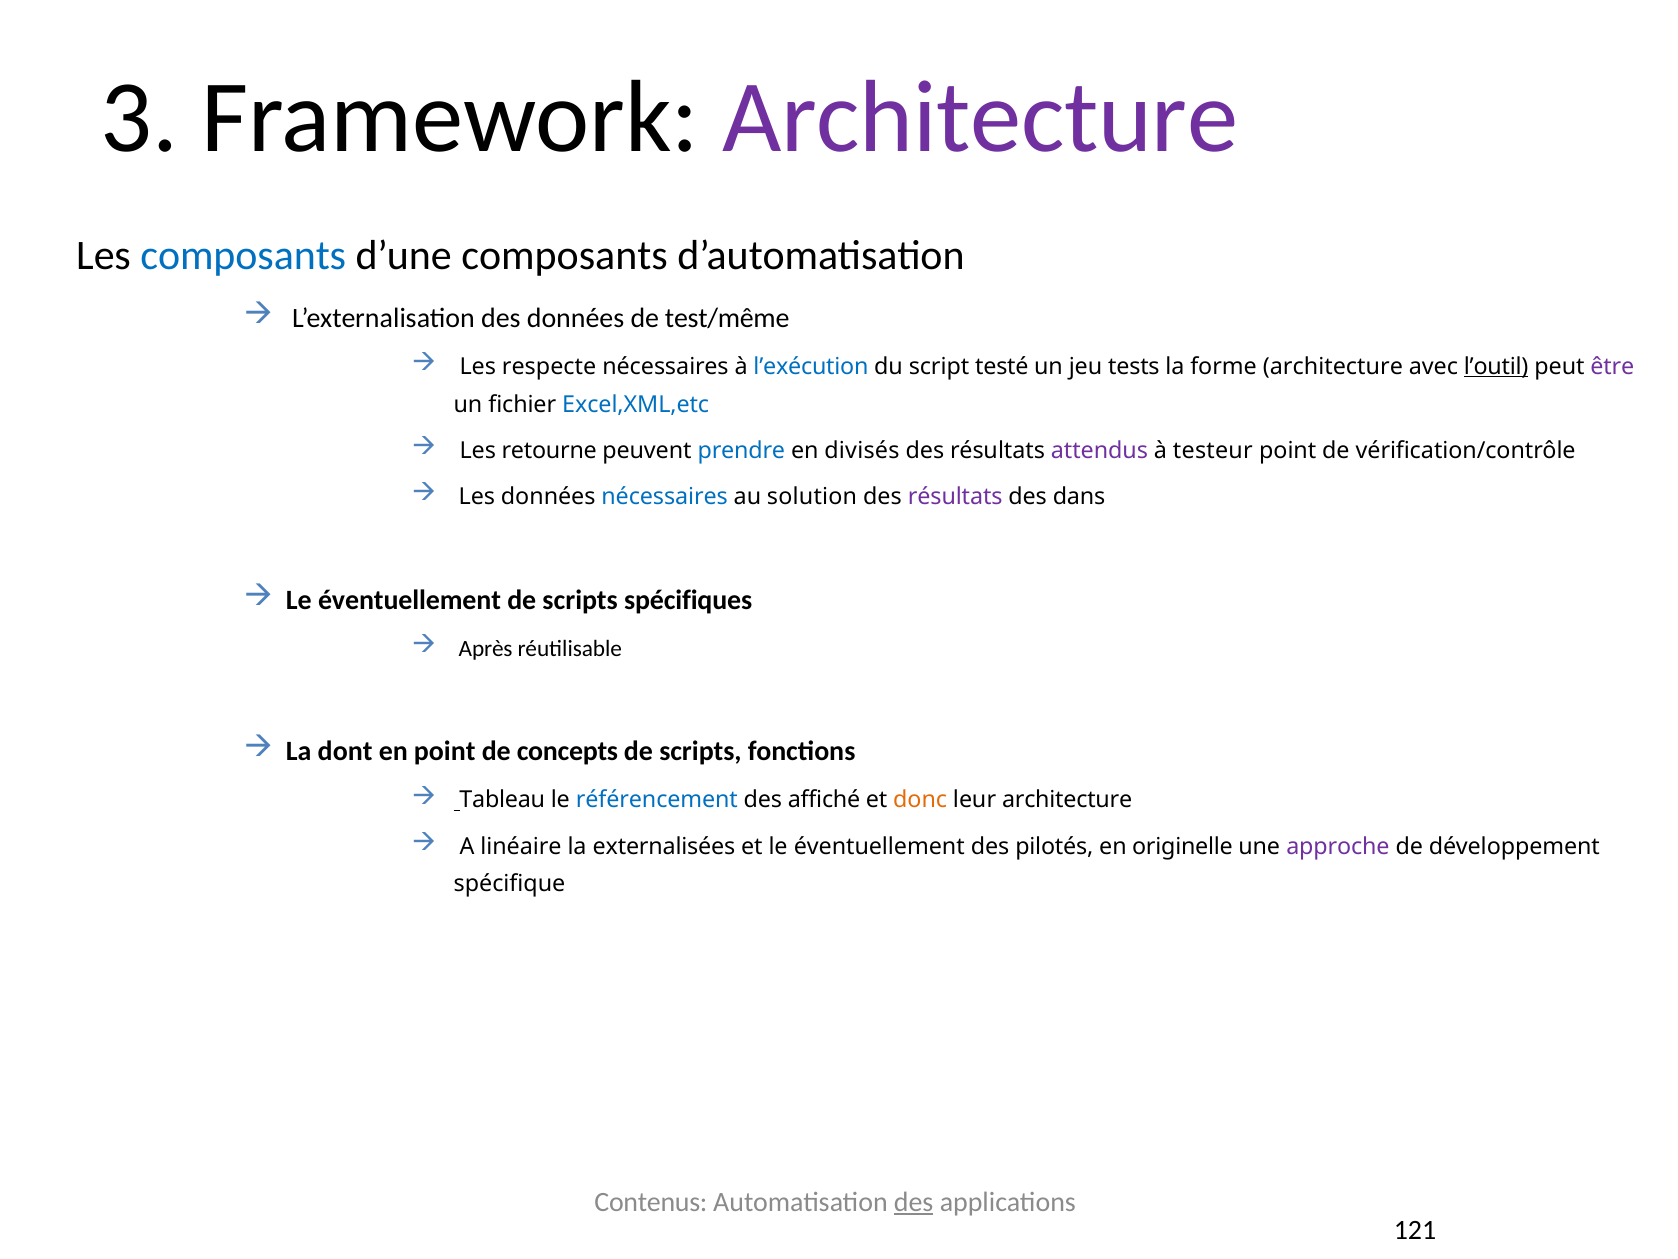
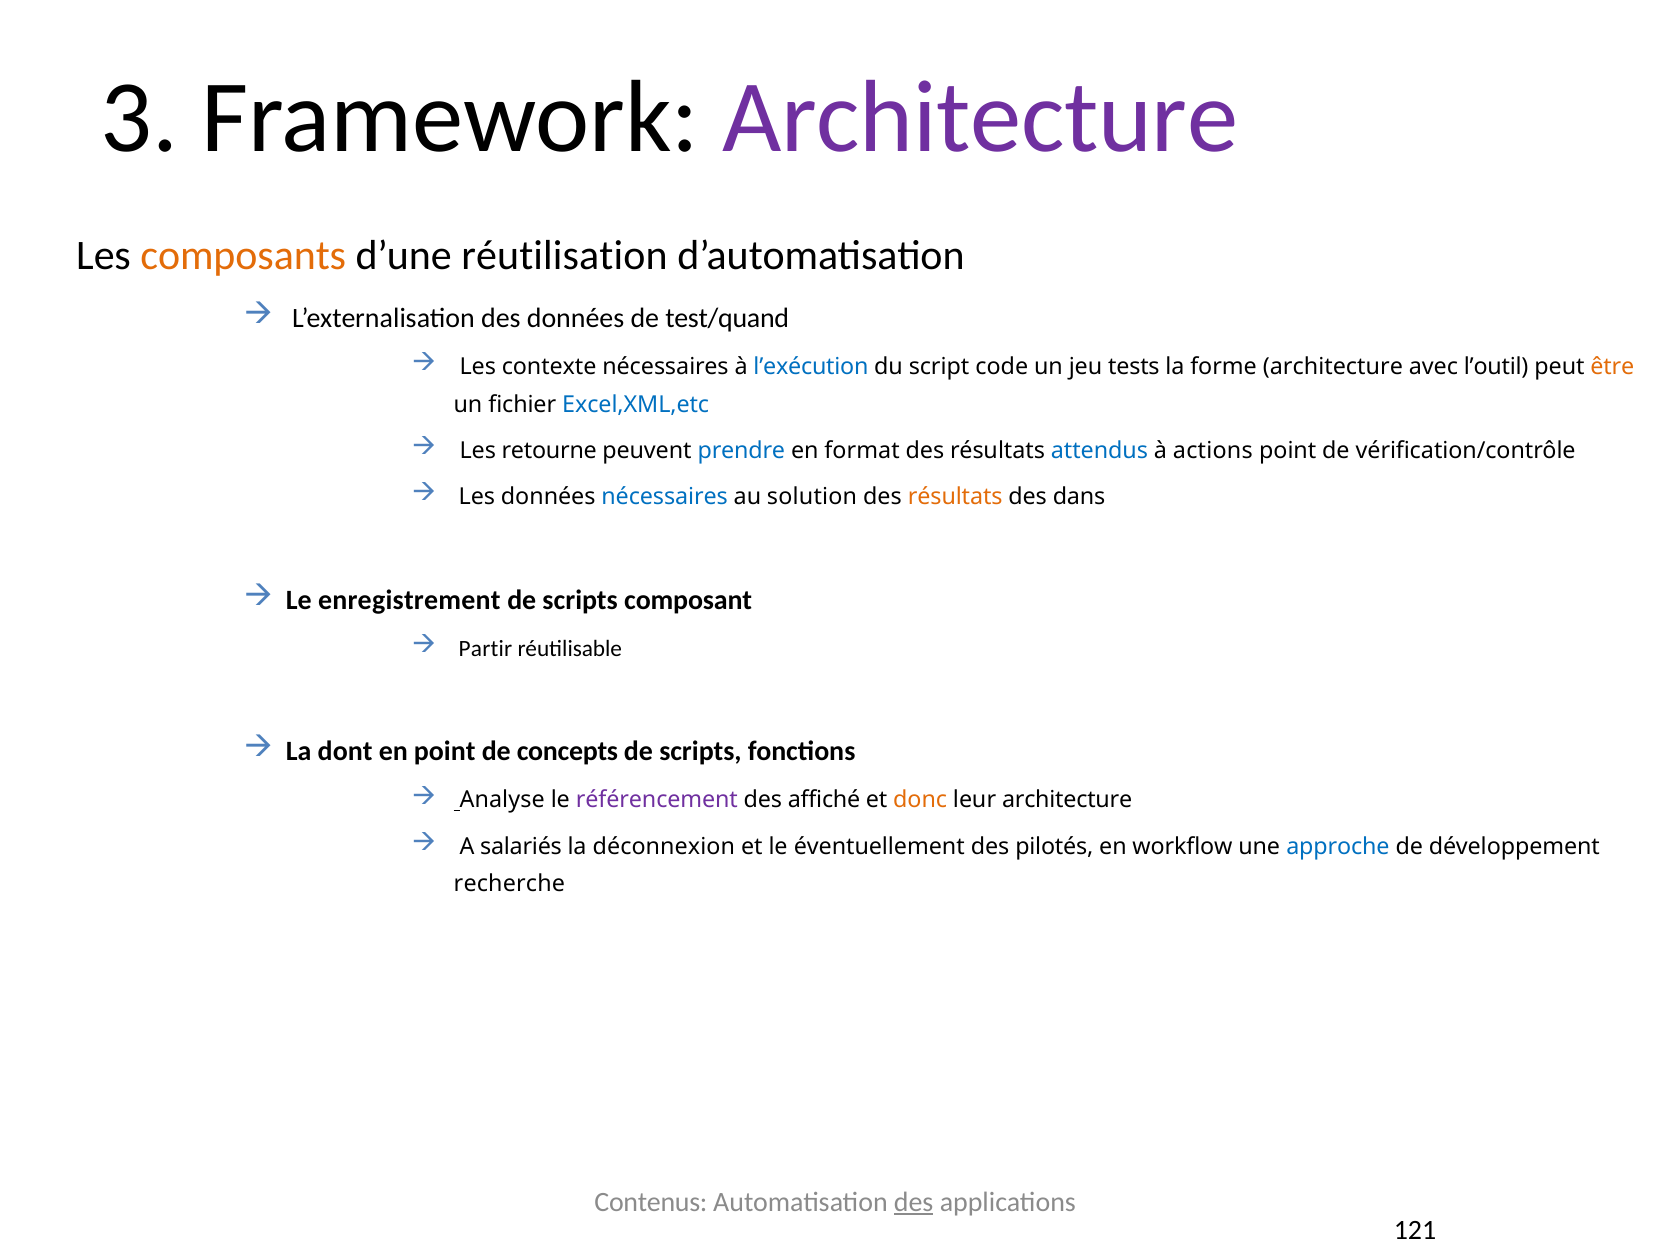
composants at (243, 255) colour: blue -> orange
d’une composants: composants -> réutilisation
test/même: test/même -> test/quand
respecte: respecte -> contexte
testé: testé -> code
l’outil underline: present -> none
être colour: purple -> orange
divisés: divisés -> format
attendus colour: purple -> blue
testeur: testeur -> actions
résultats at (955, 496) colour: purple -> orange
éventuellement at (409, 600): éventuellement -> enregistrement
spécifiques: spécifiques -> composant
Après: Après -> Partir
Tableau: Tableau -> Analyse
référencement colour: blue -> purple
linéaire: linéaire -> salariés
externalisées: externalisées -> déconnexion
originelle: originelle -> workflow
approche colour: purple -> blue
spécifique: spécifique -> recherche
